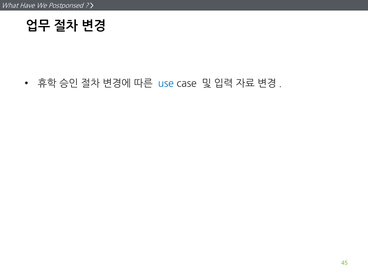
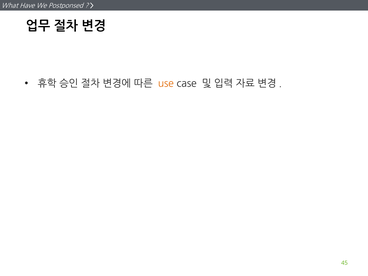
use colour: blue -> orange
